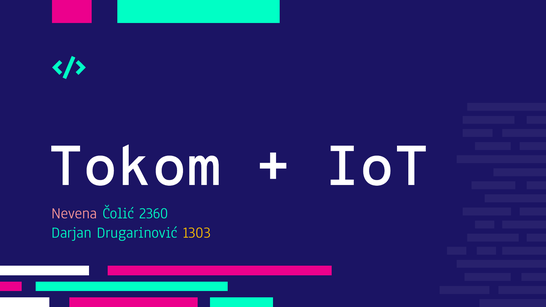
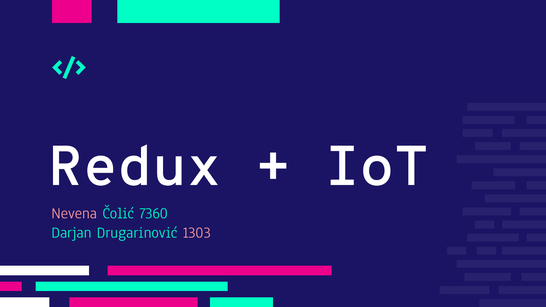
Tokom: Tokom -> Redux
2360: 2360 -> 7360
1303 colour: yellow -> pink
